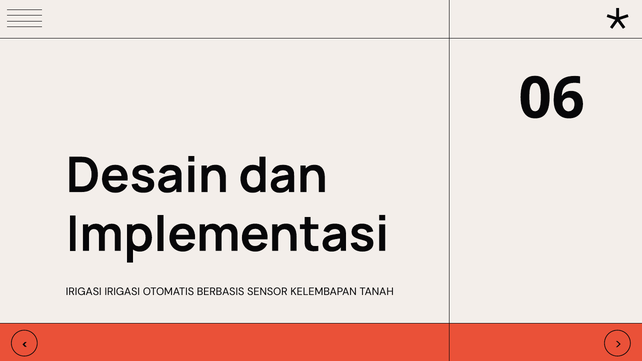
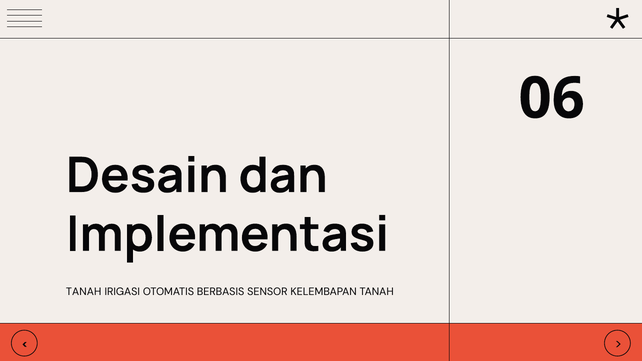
IRIGASI at (84, 292): IRIGASI -> TANAH
